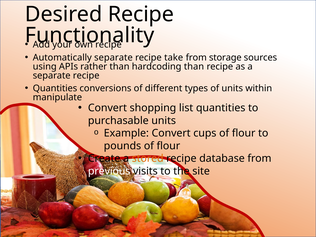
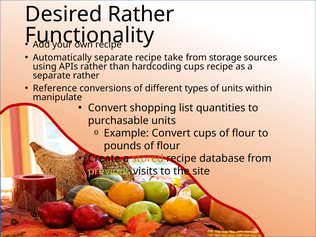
Desired Recipe: Recipe -> Rather
hardcoding than: than -> cups
recipe at (86, 75): recipe -> rather
Quantities at (55, 88): Quantities -> Reference
previous colour: white -> light green
